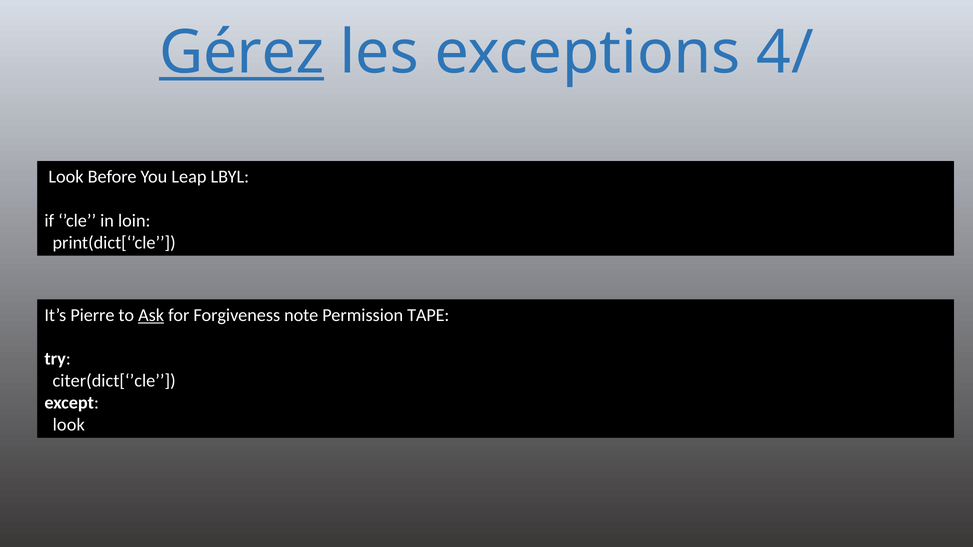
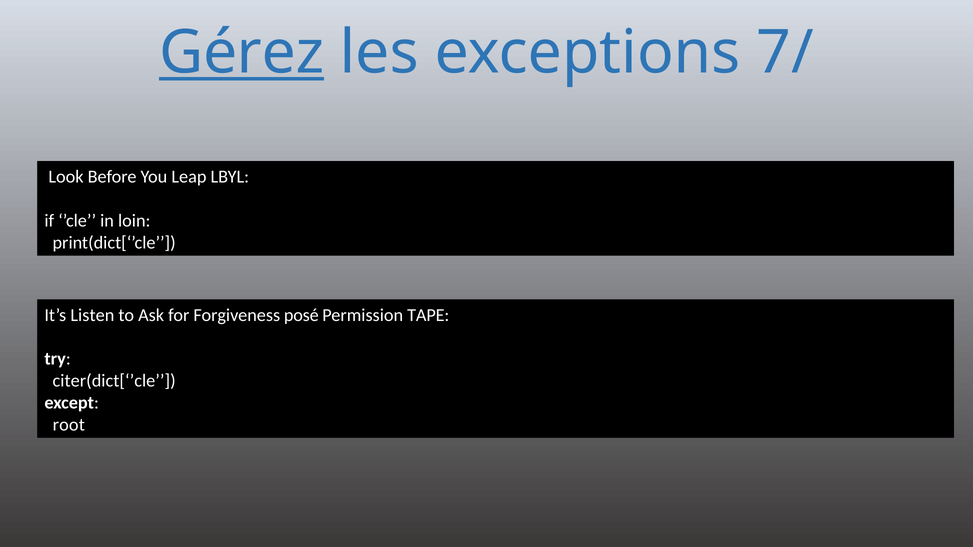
4/: 4/ -> 7/
Pierre: Pierre -> Listen
Ask underline: present -> none
note: note -> posé
look at (69, 425): look -> root
